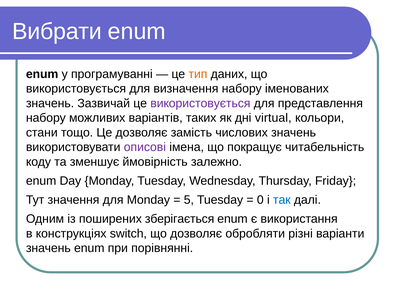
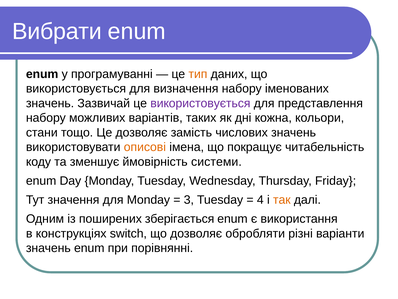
virtual: virtual -> кожна
описові colour: purple -> orange
залежно: залежно -> системи
5: 5 -> 3
0: 0 -> 4
так colour: blue -> orange
